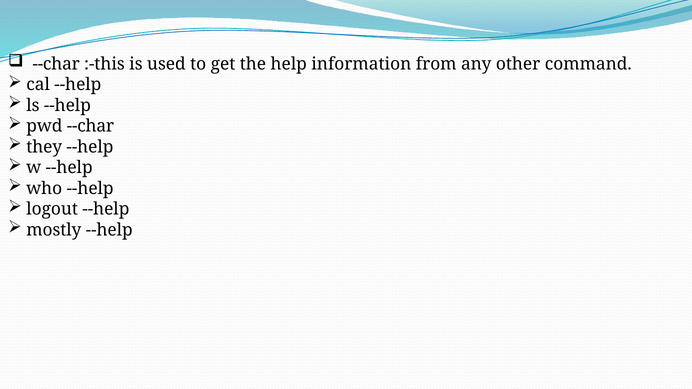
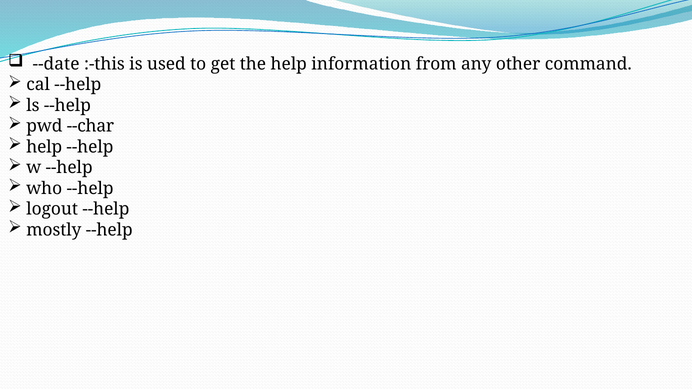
--char at (56, 64): --char -> --date
they at (44, 147): they -> help
